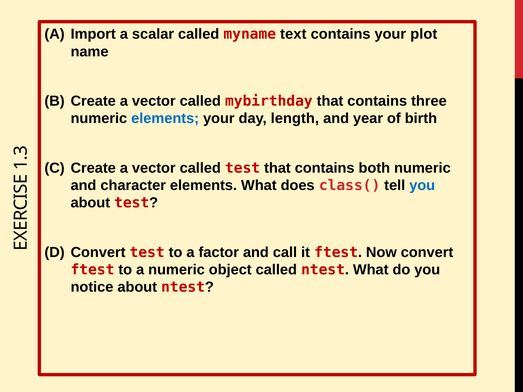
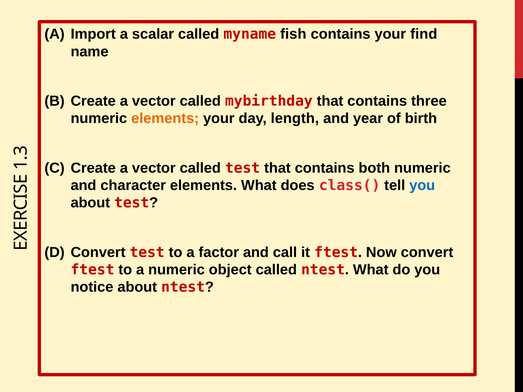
text: text -> fish
plot: plot -> find
elements at (165, 119) colour: blue -> orange
